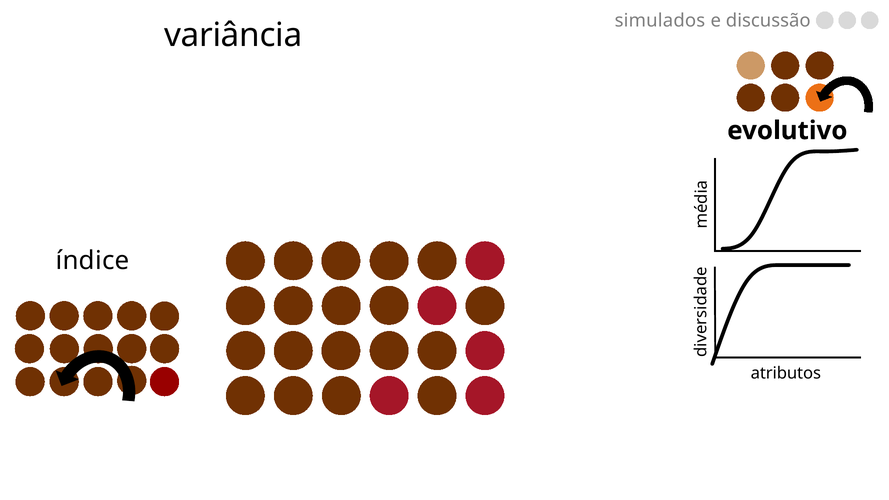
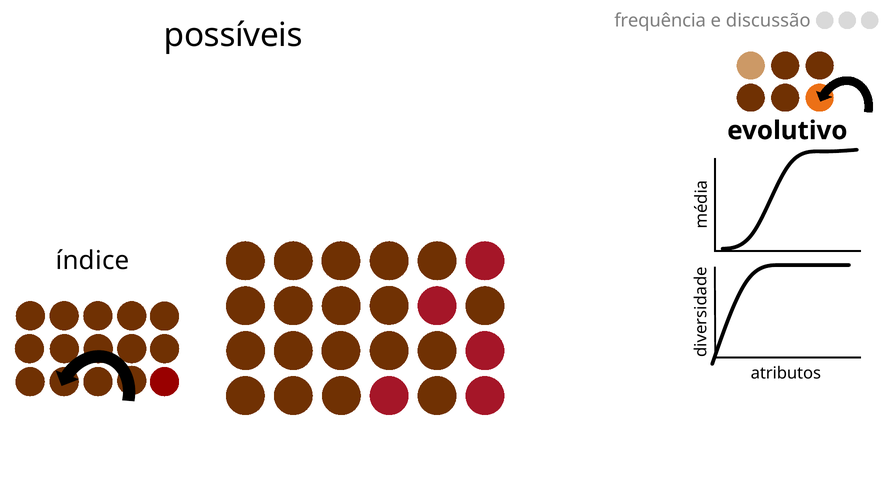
simulados: simulados -> frequência
variância: variância -> possíveis
